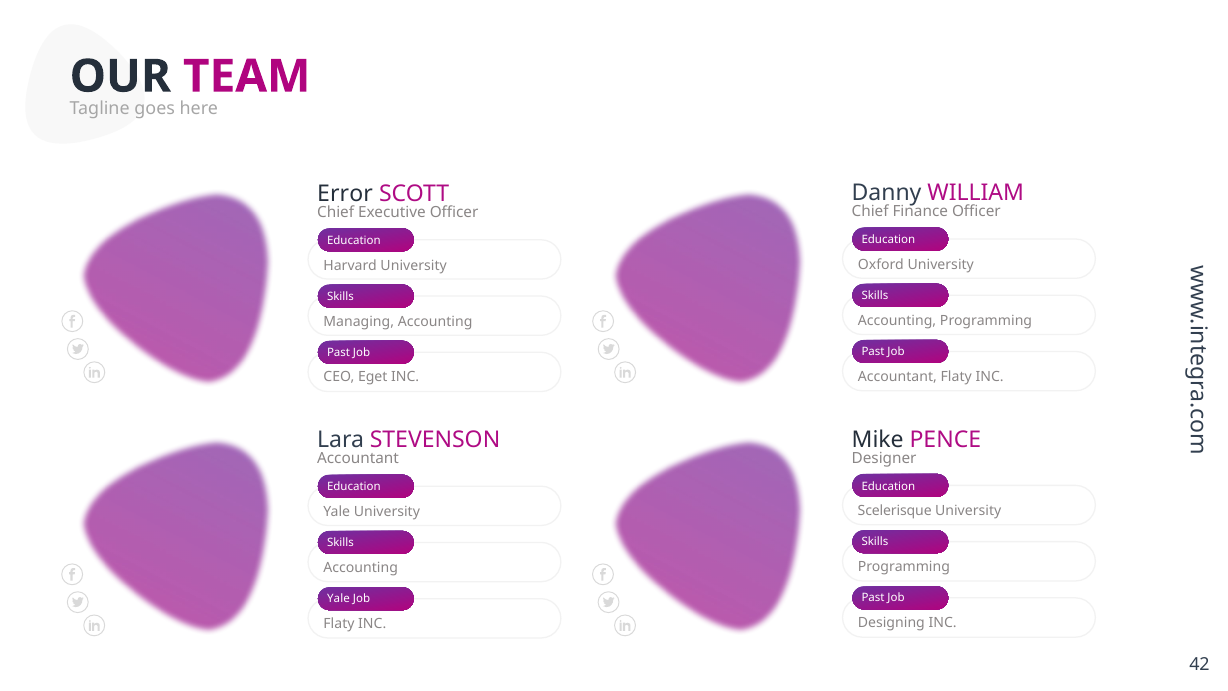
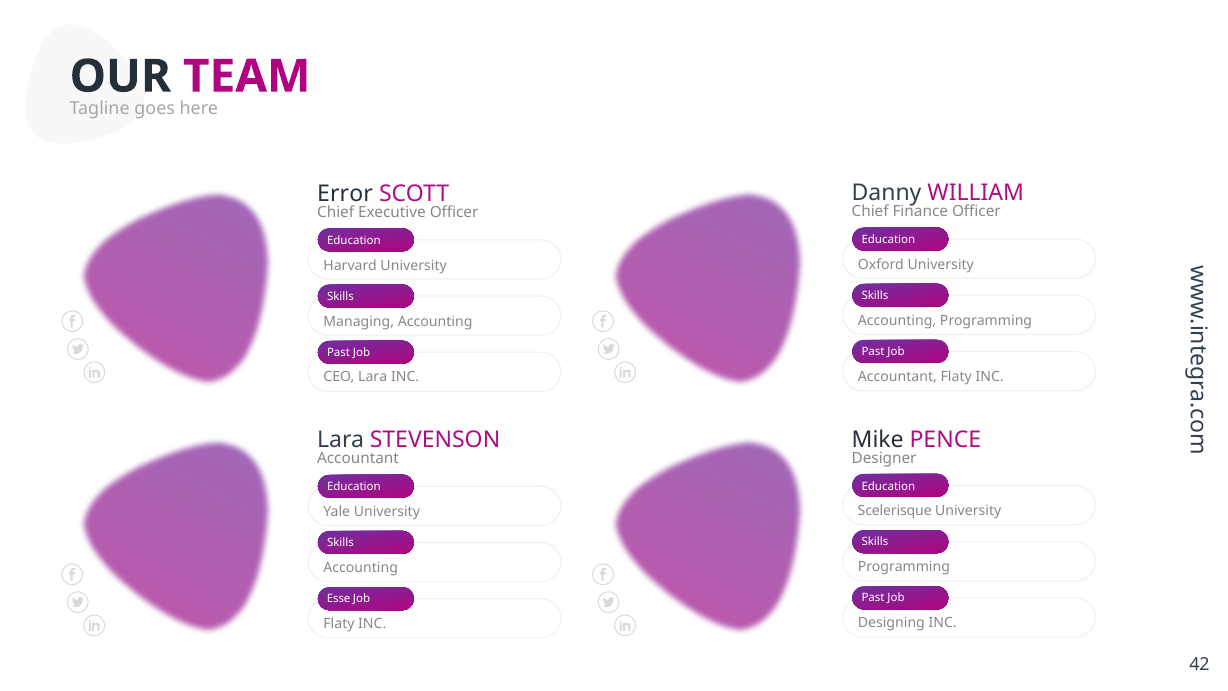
CEO Eget: Eget -> Lara
Yale at (339, 599): Yale -> Esse
